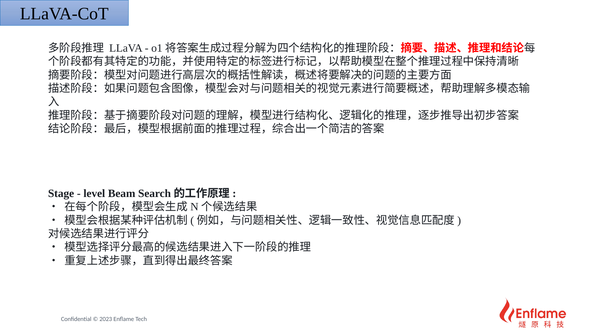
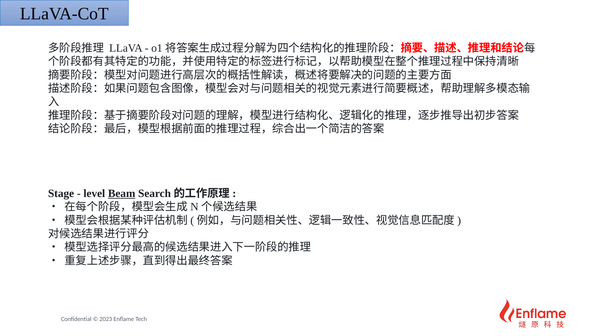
Beam underline: none -> present
